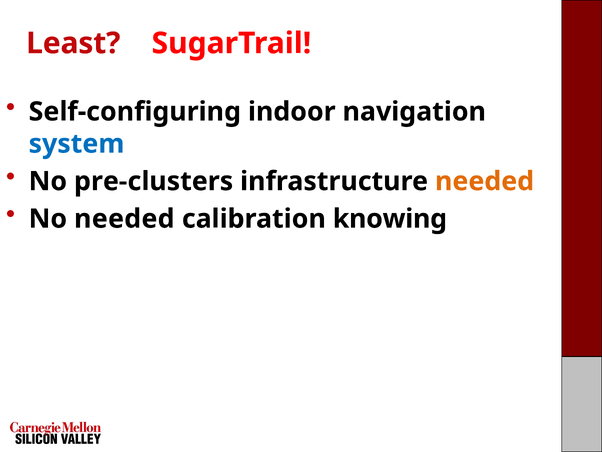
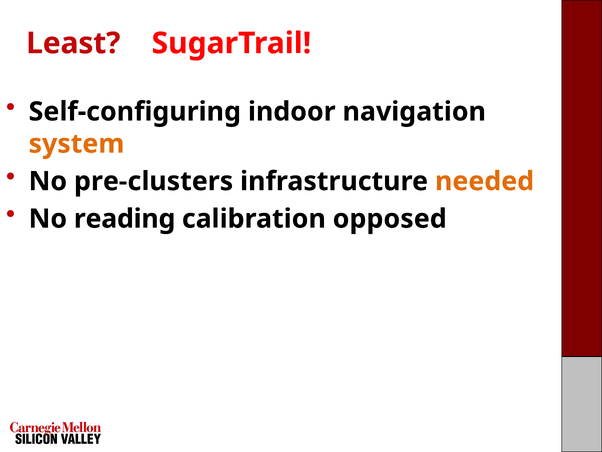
system colour: blue -> orange
No needed: needed -> reading
knowing: knowing -> opposed
